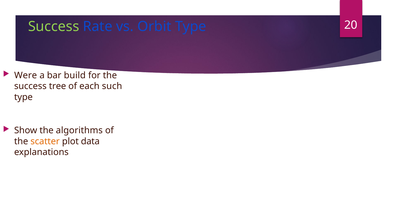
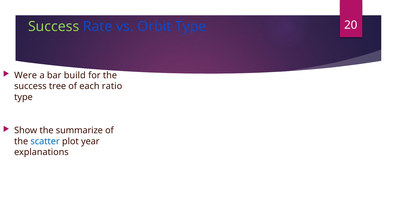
such: such -> ratio
algorithms: algorithms -> summarize
scatter colour: orange -> blue
data: data -> year
